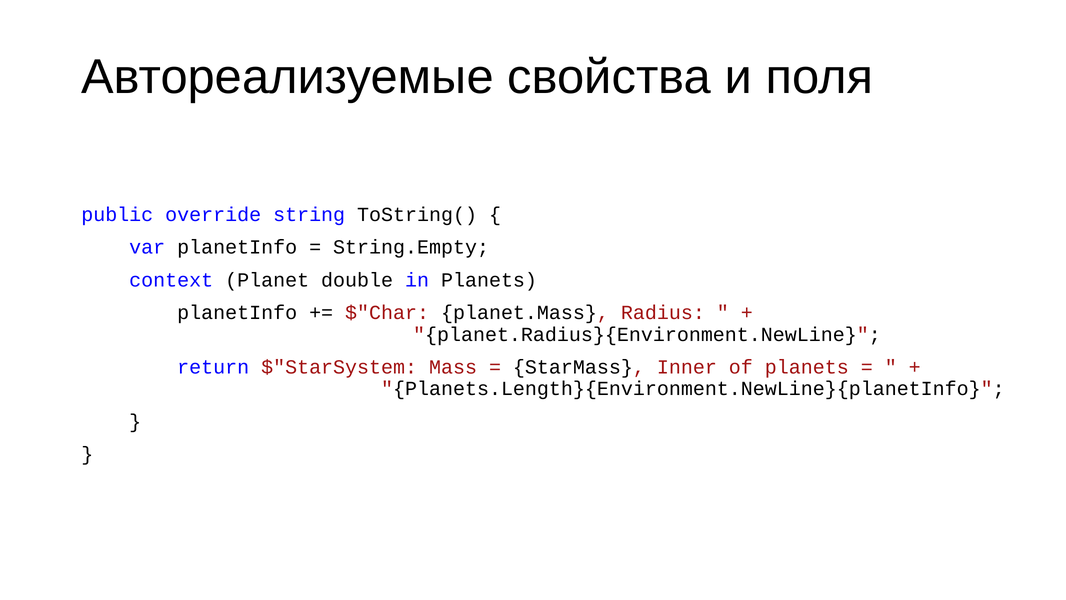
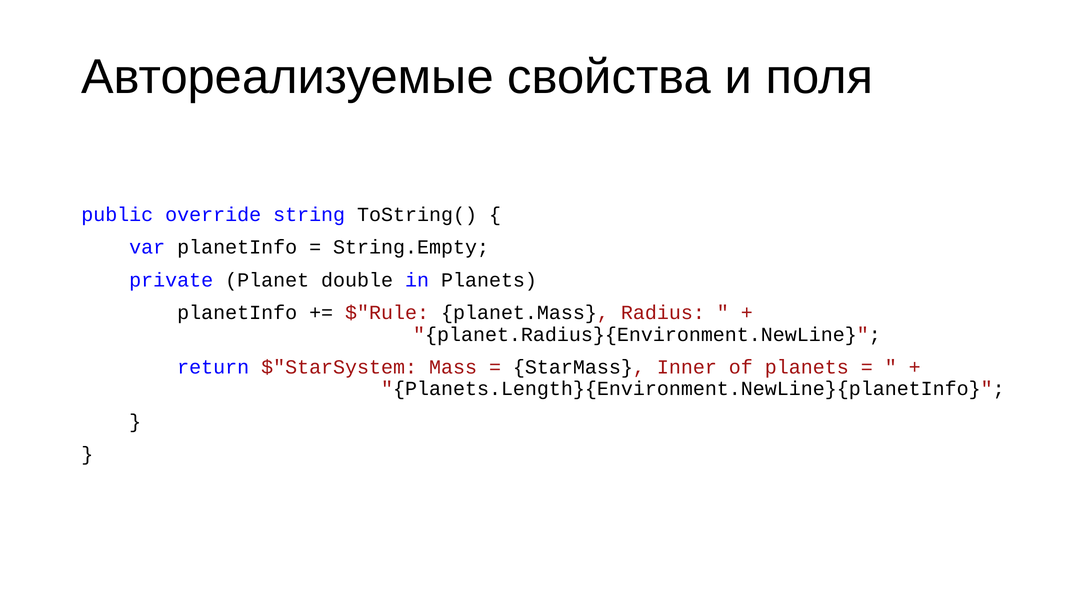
context: context -> private
$"Char: $"Char -> $"Rule
